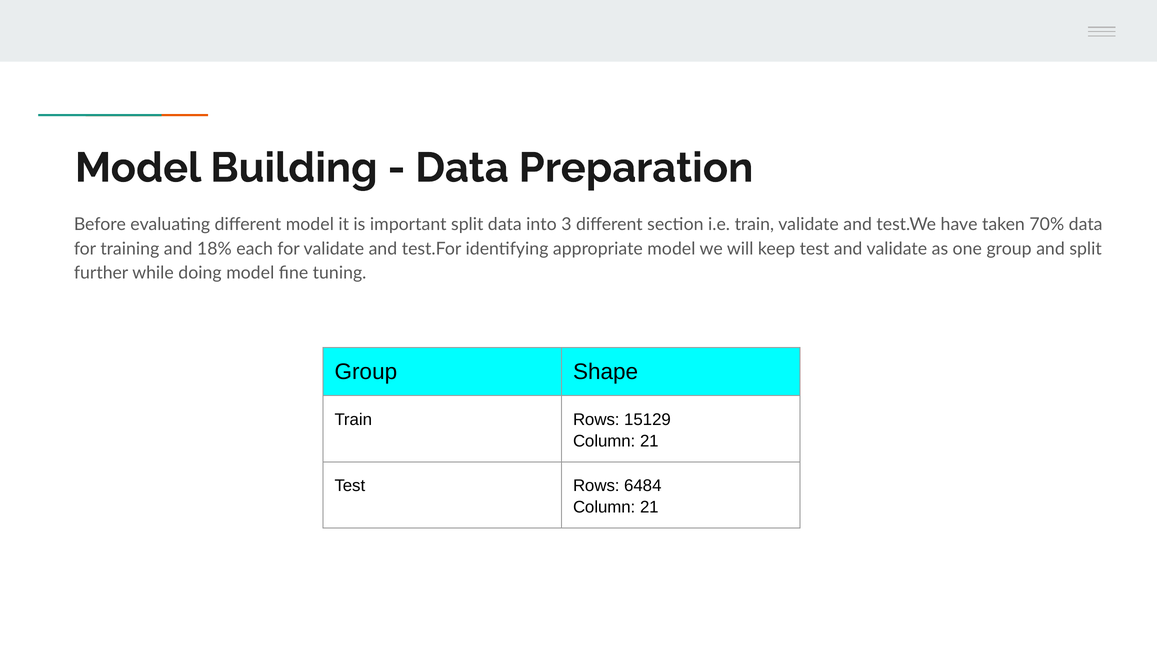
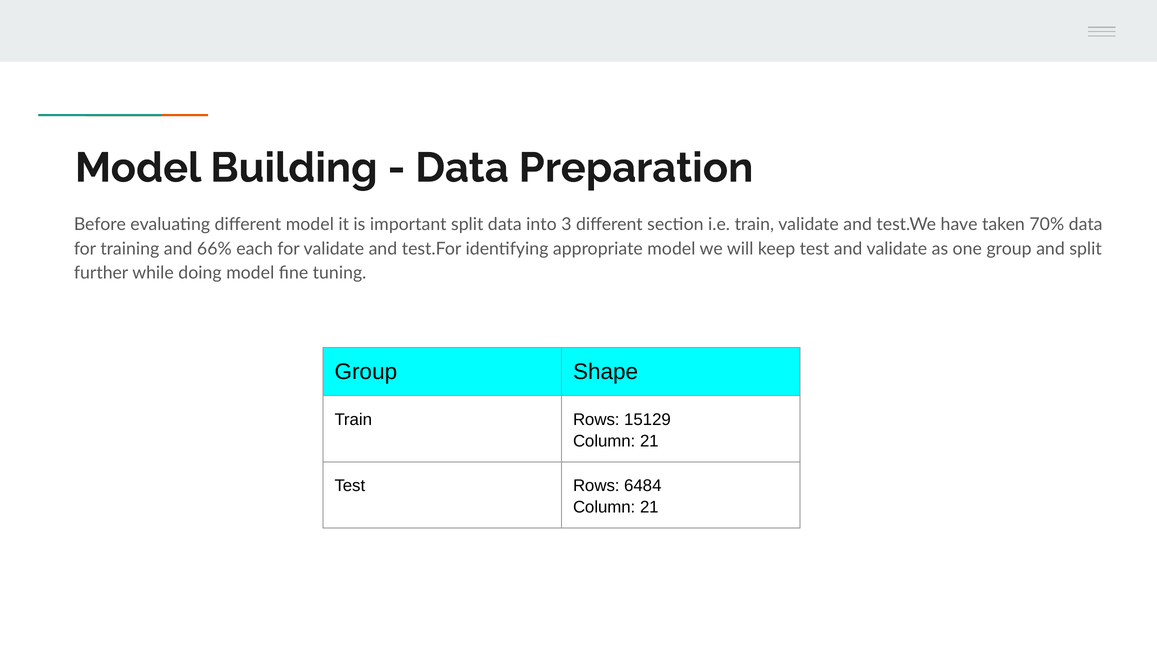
18%: 18% -> 66%
